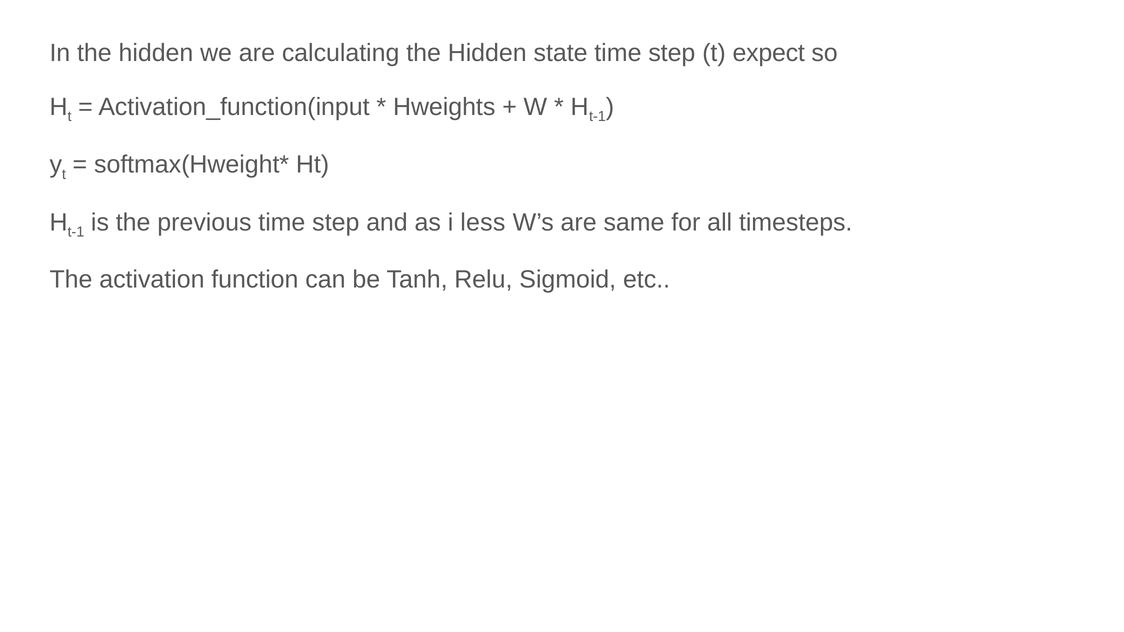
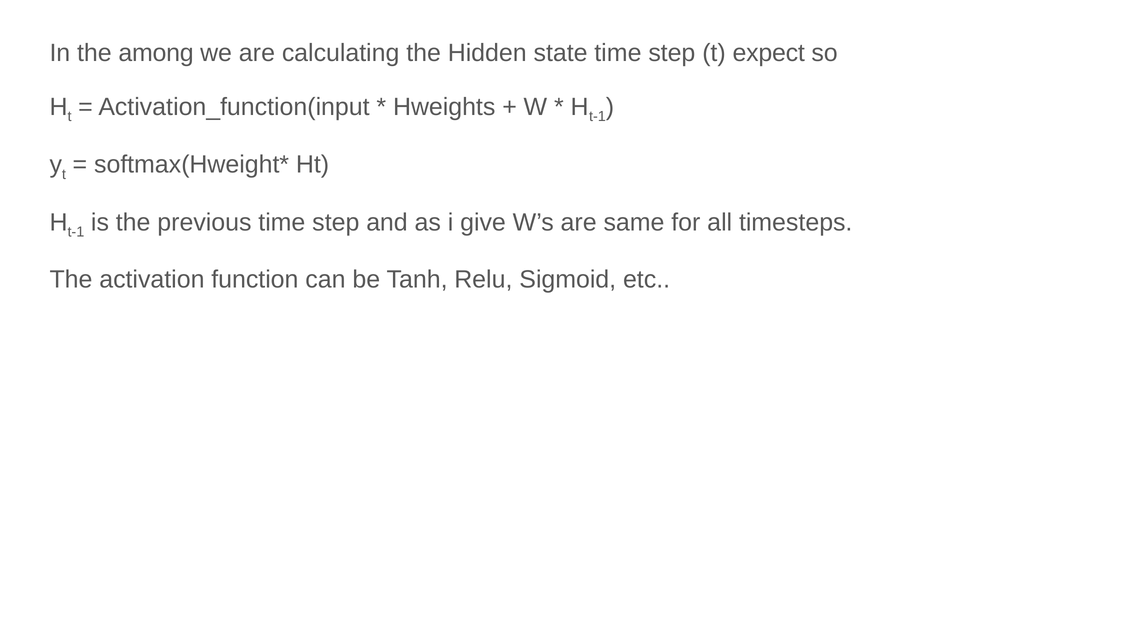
In the hidden: hidden -> among
less: less -> give
